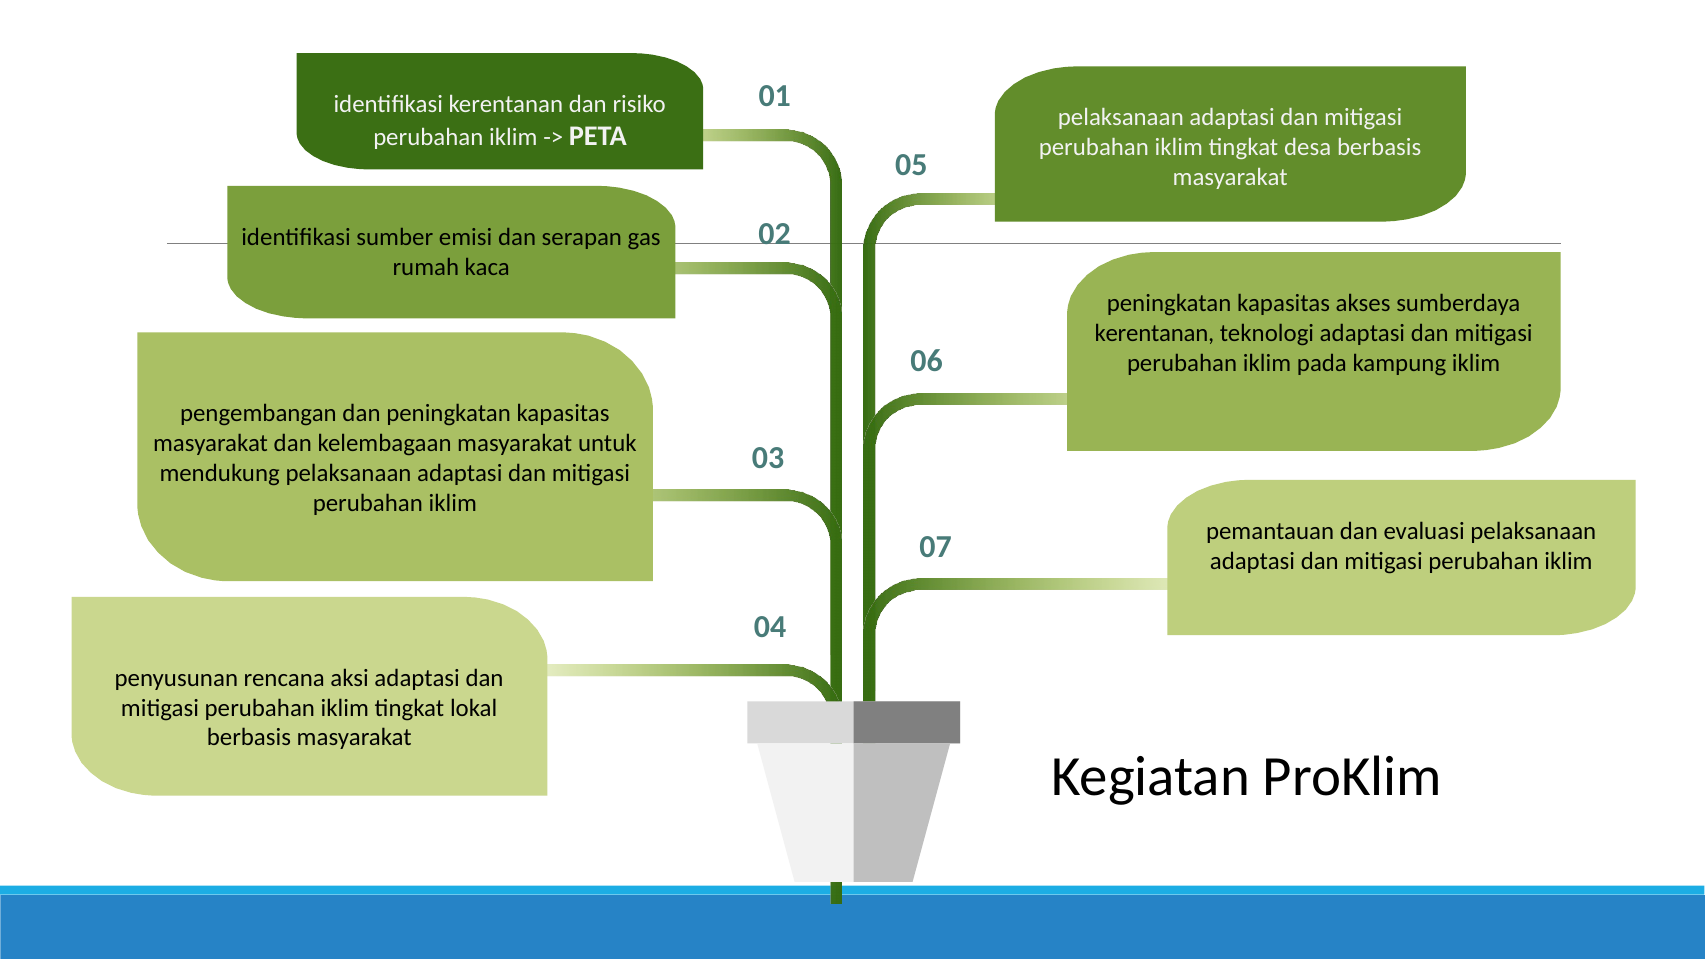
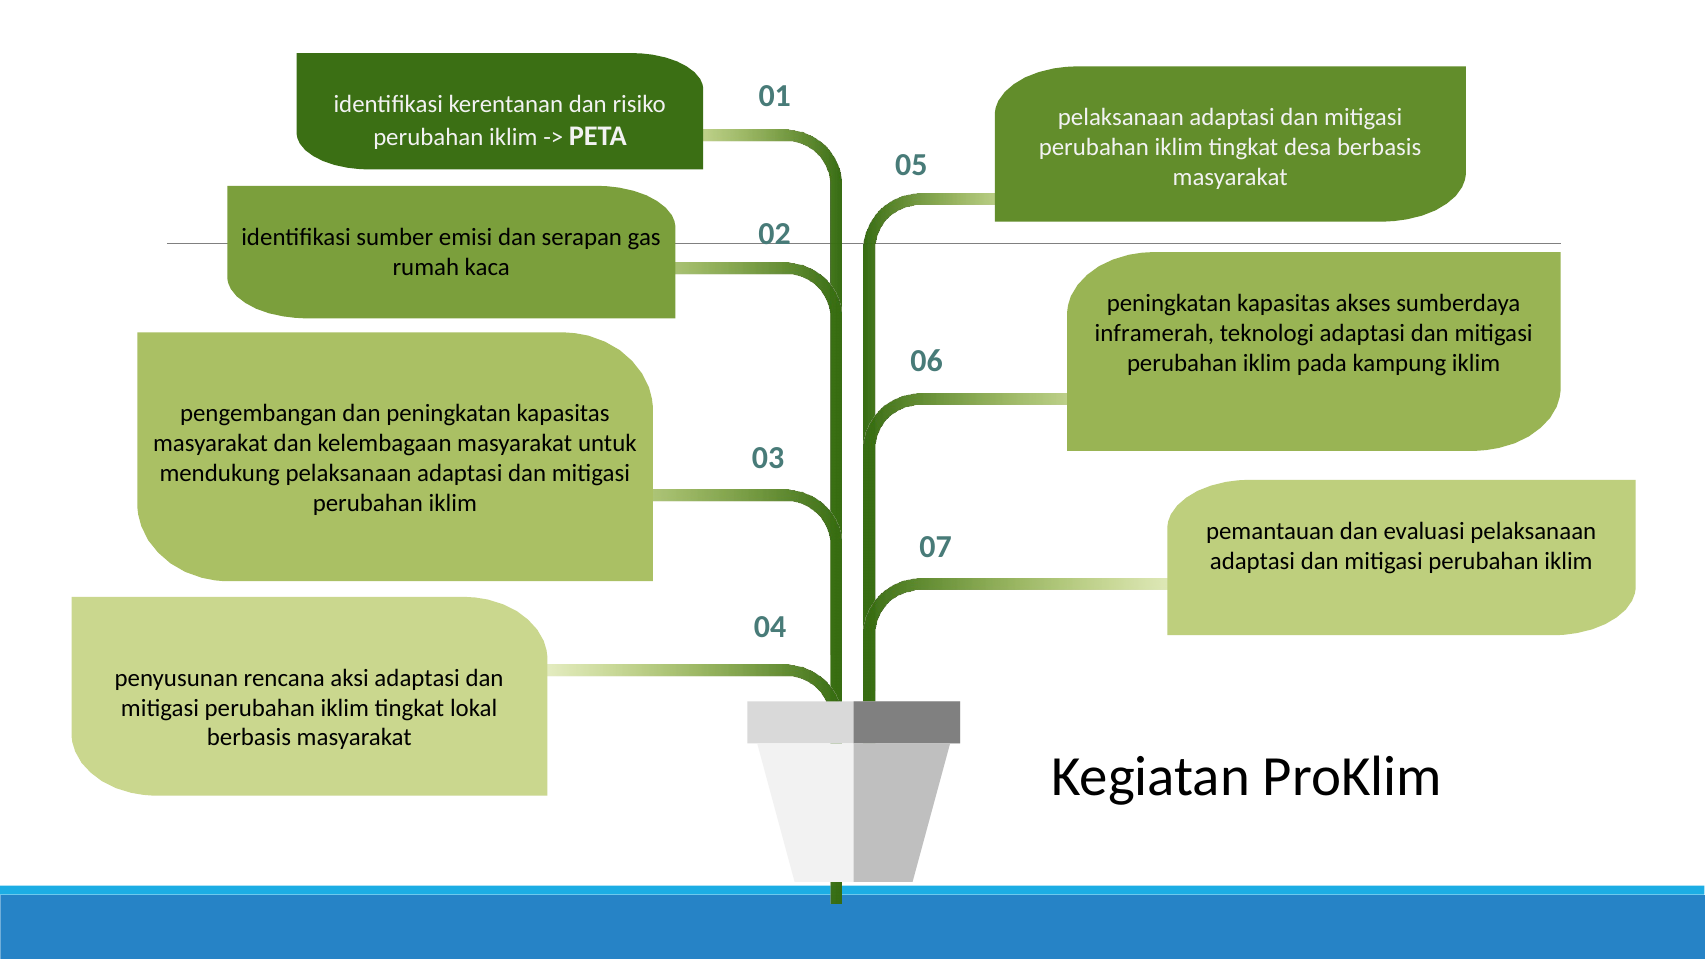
kerentanan at (1154, 333): kerentanan -> inframerah
